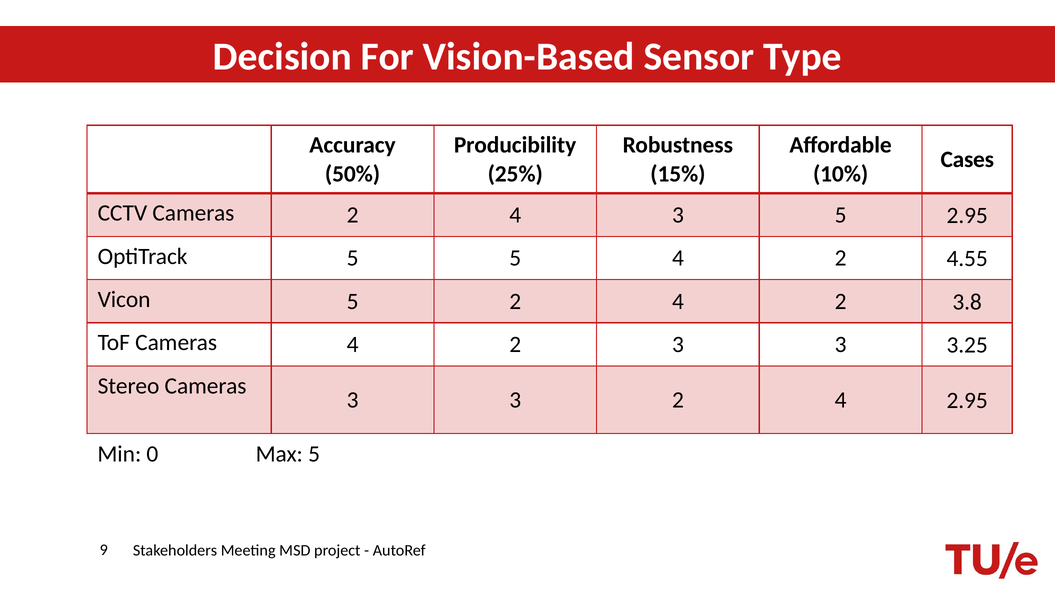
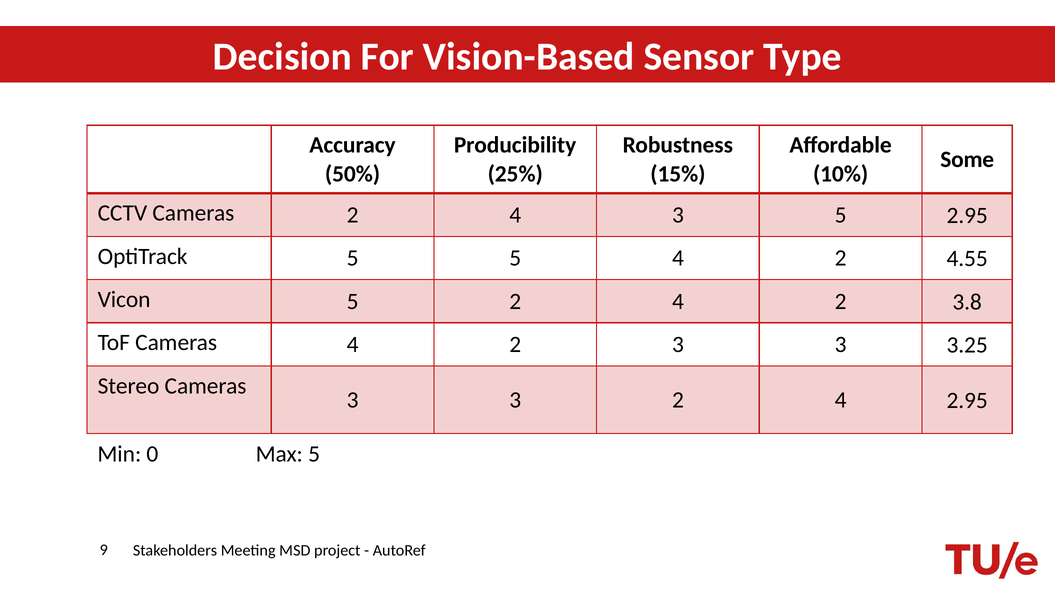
Cases: Cases -> Some
